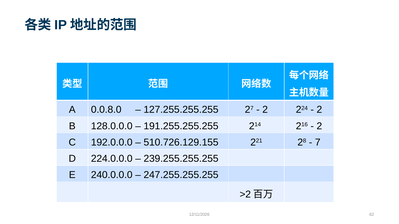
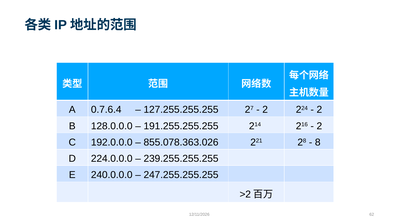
0.0.8.0: 0.0.8.0 -> 0.7.6.4
510.726.129.155: 510.726.129.155 -> 855.078.363.026
7: 7 -> 8
